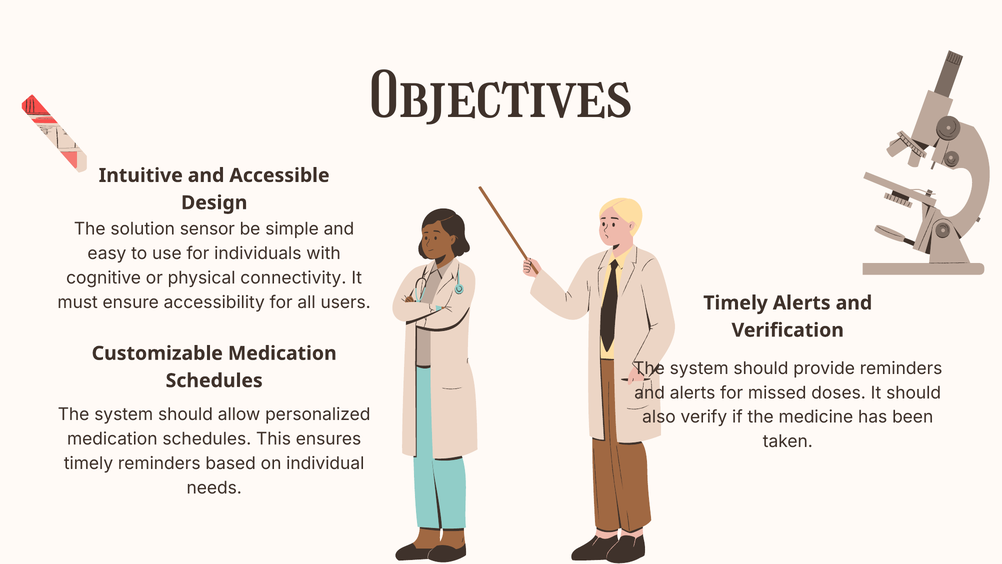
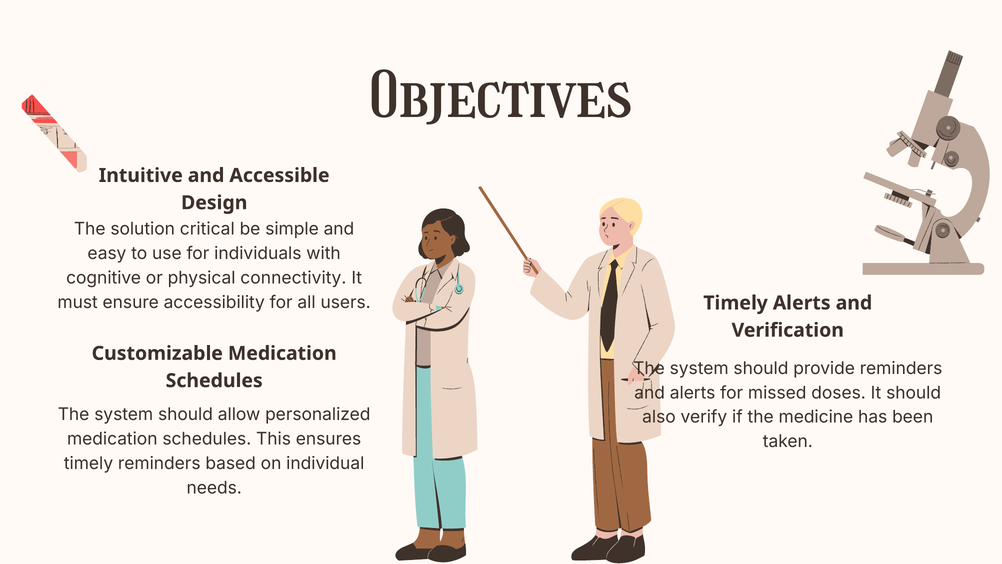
sensor: sensor -> critical
